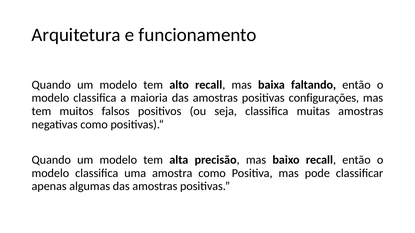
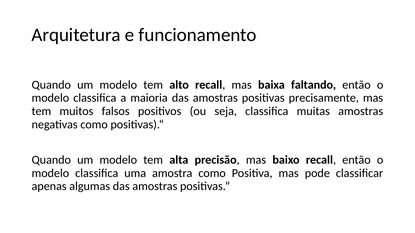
configurações: configurações -> precisamente
